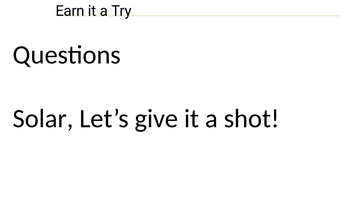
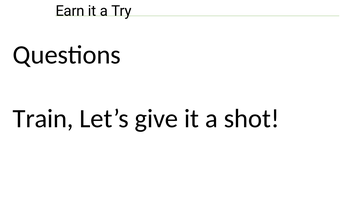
Solar: Solar -> Train
